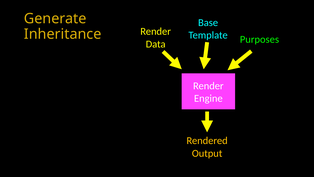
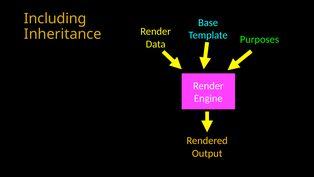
Generate: Generate -> Including
